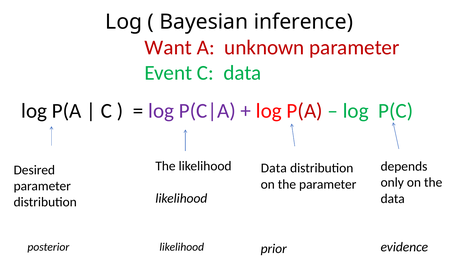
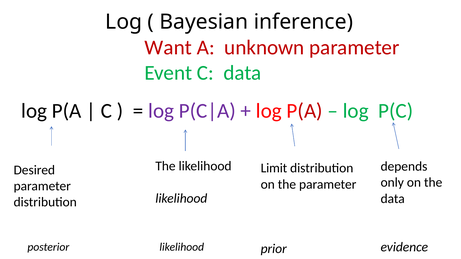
Data at (274, 168): Data -> Limit
